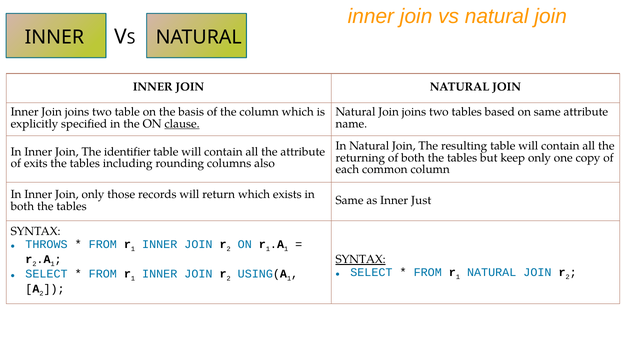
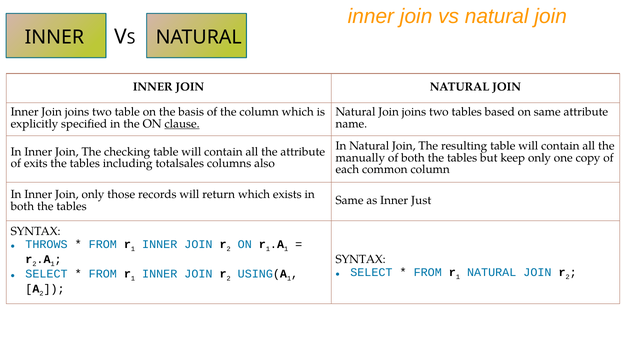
identifier: identifier -> checking
returning: returning -> manually
rounding: rounding -> totalsales
SYNTAX at (361, 260) underline: present -> none
